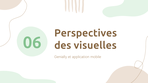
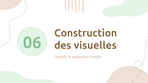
Perspectives: Perspectives -> Construction
